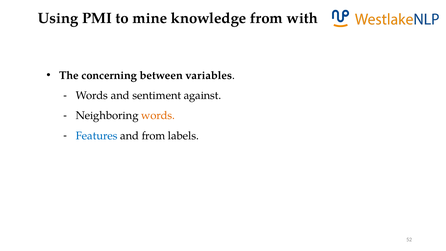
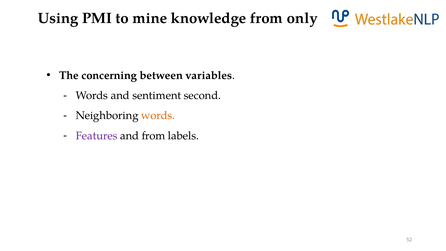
with: with -> only
against: against -> second
Features colour: blue -> purple
